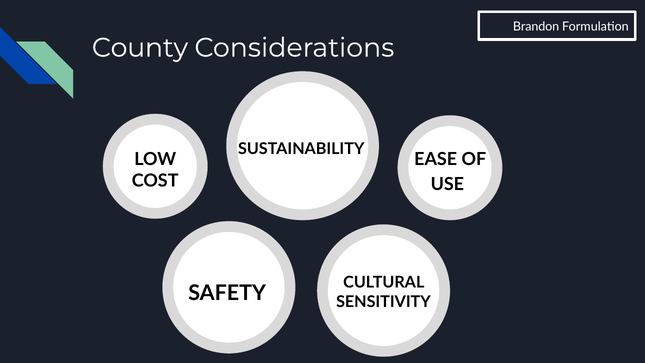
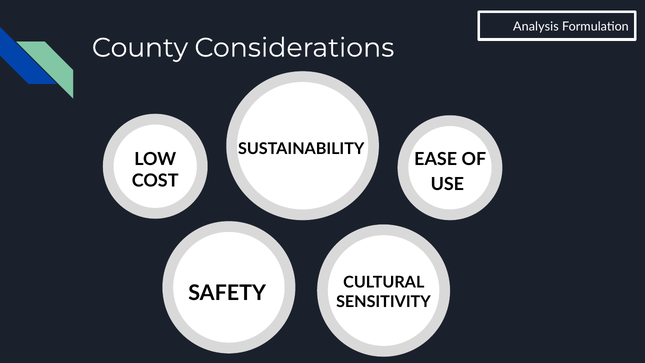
Brandon: Brandon -> Analysis
